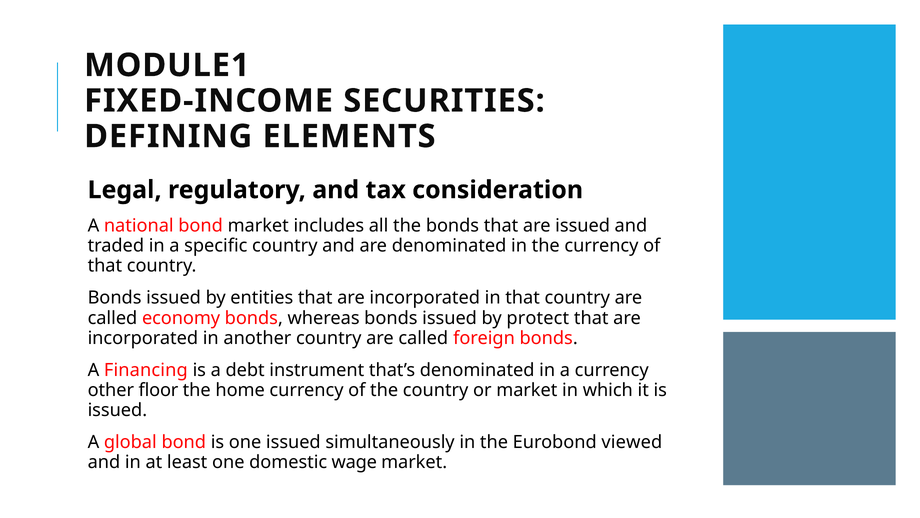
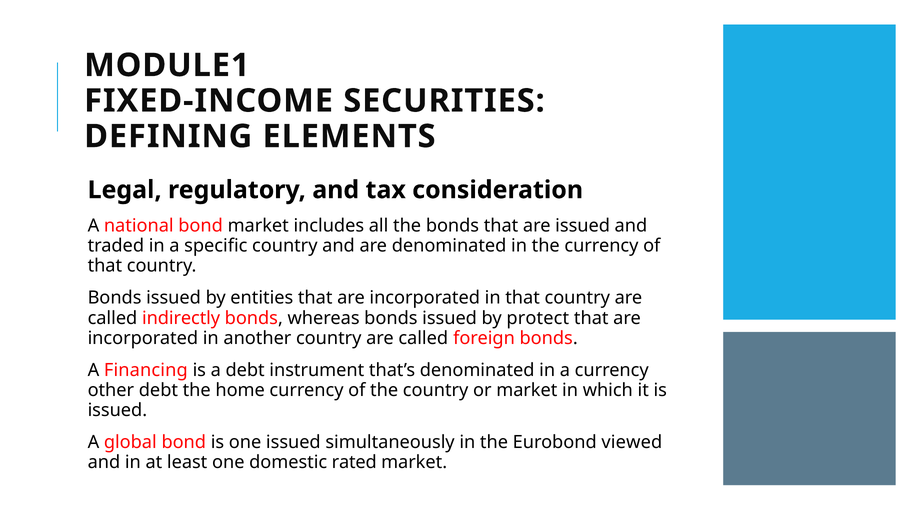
economy: economy -> indirectly
other floor: floor -> debt
wage: wage -> rated
